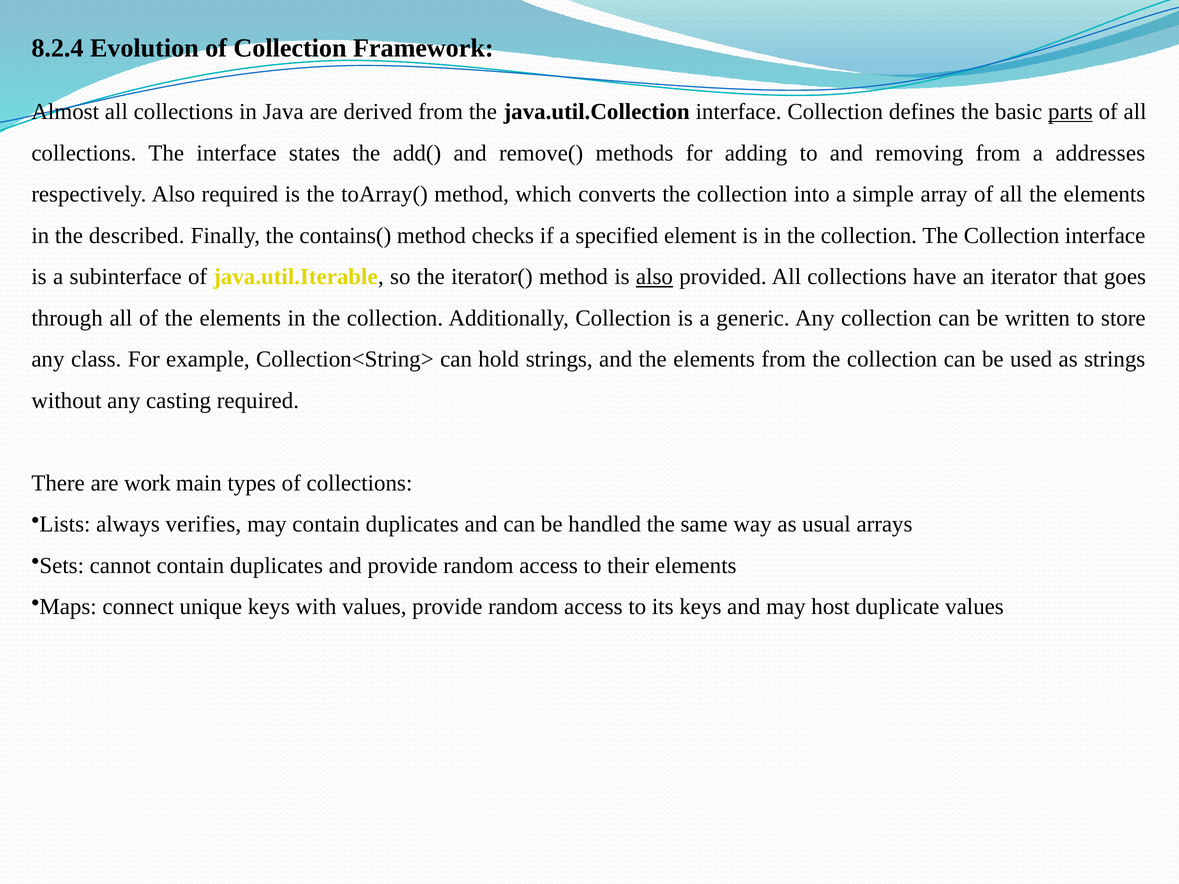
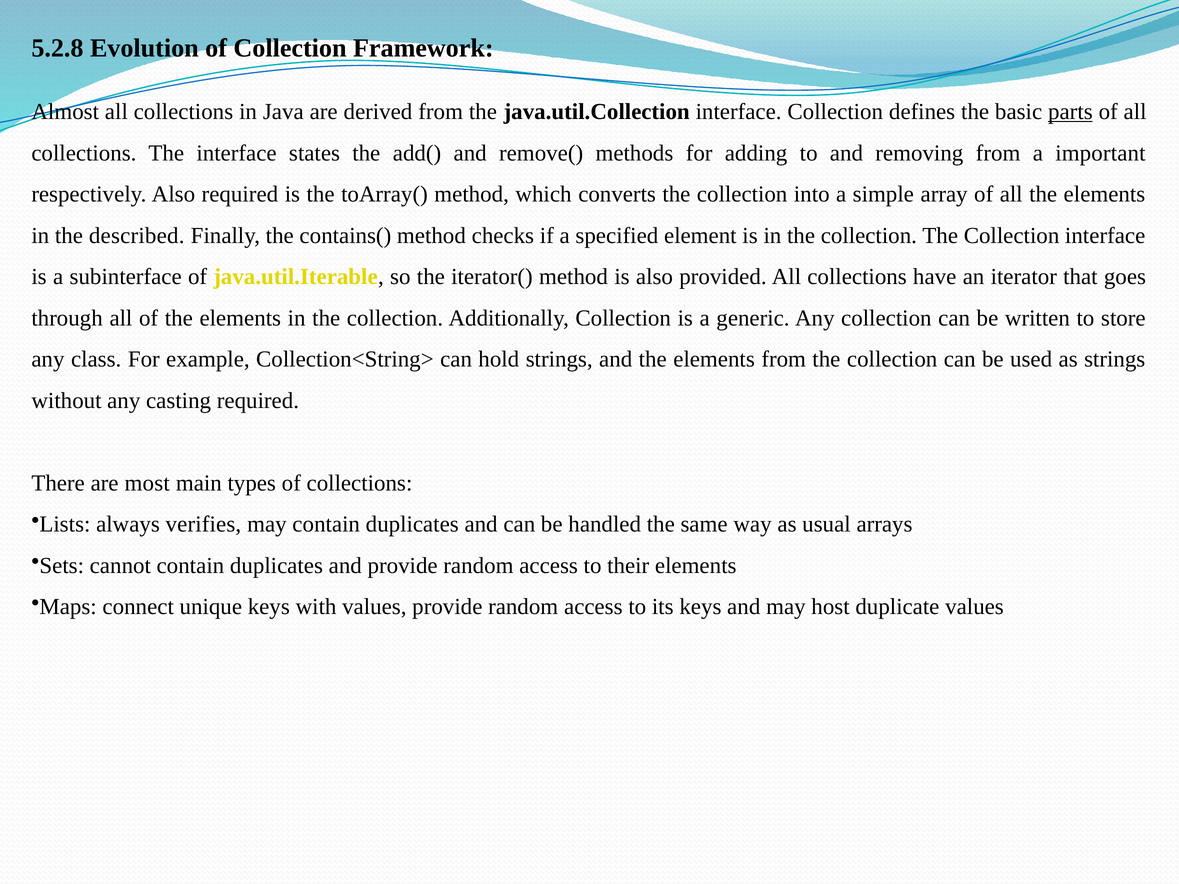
8.2.4: 8.2.4 -> 5.2.8
addresses: addresses -> important
also at (654, 277) underline: present -> none
work: work -> most
